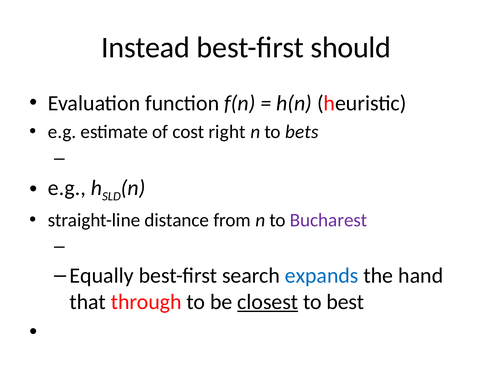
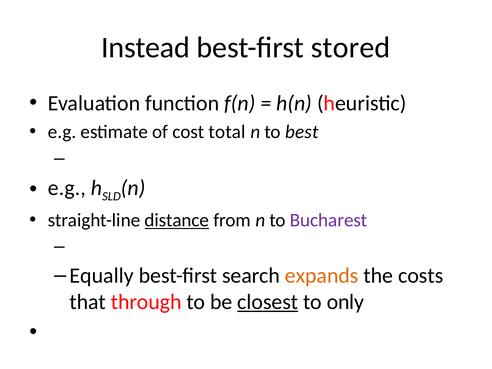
should: should -> stored
right: right -> total
bets: bets -> best
distance underline: none -> present
expands colour: blue -> orange
hand: hand -> costs
best: best -> only
